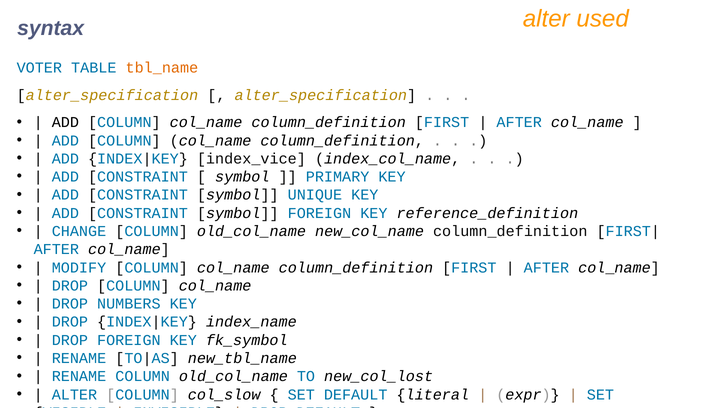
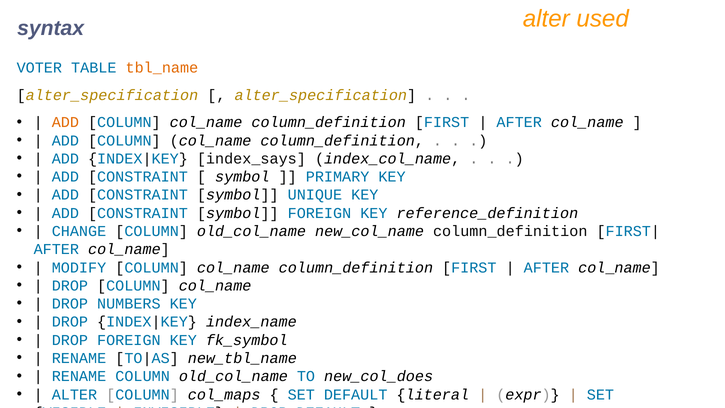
ADD at (65, 122) colour: black -> orange
index_vice: index_vice -> index_says
new_col_lost: new_col_lost -> new_col_does
col_slow: col_slow -> col_maps
